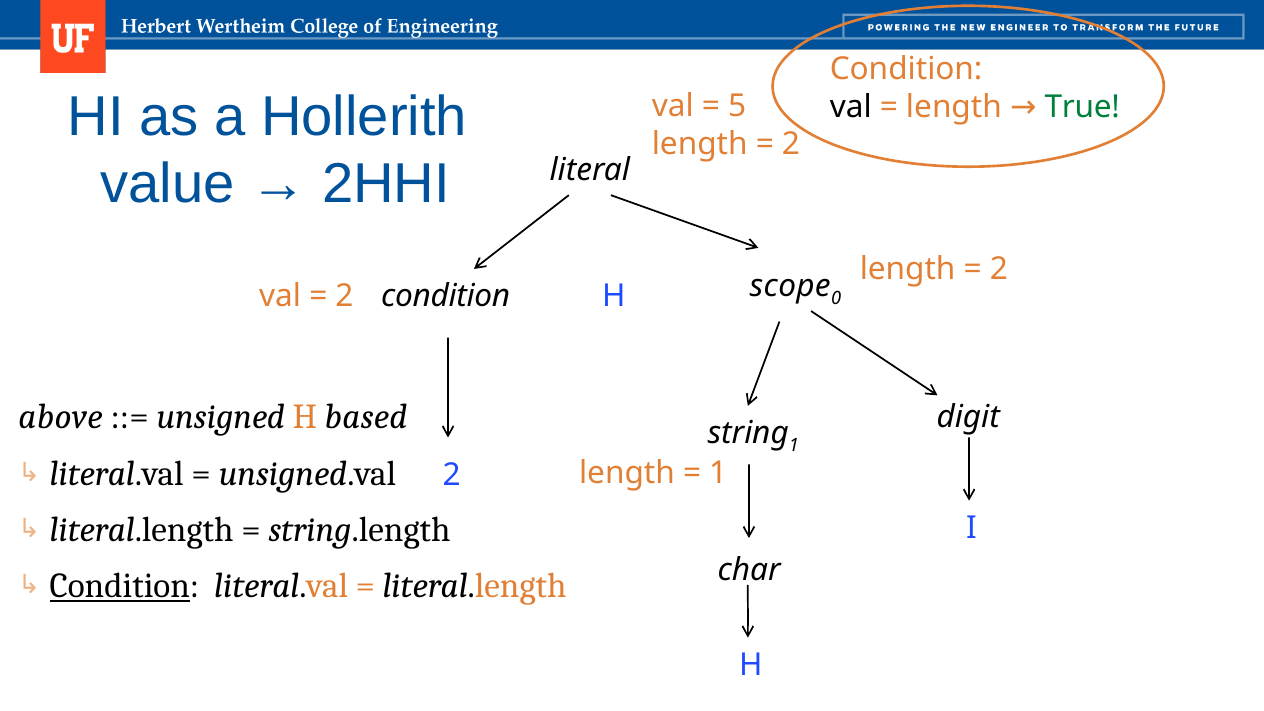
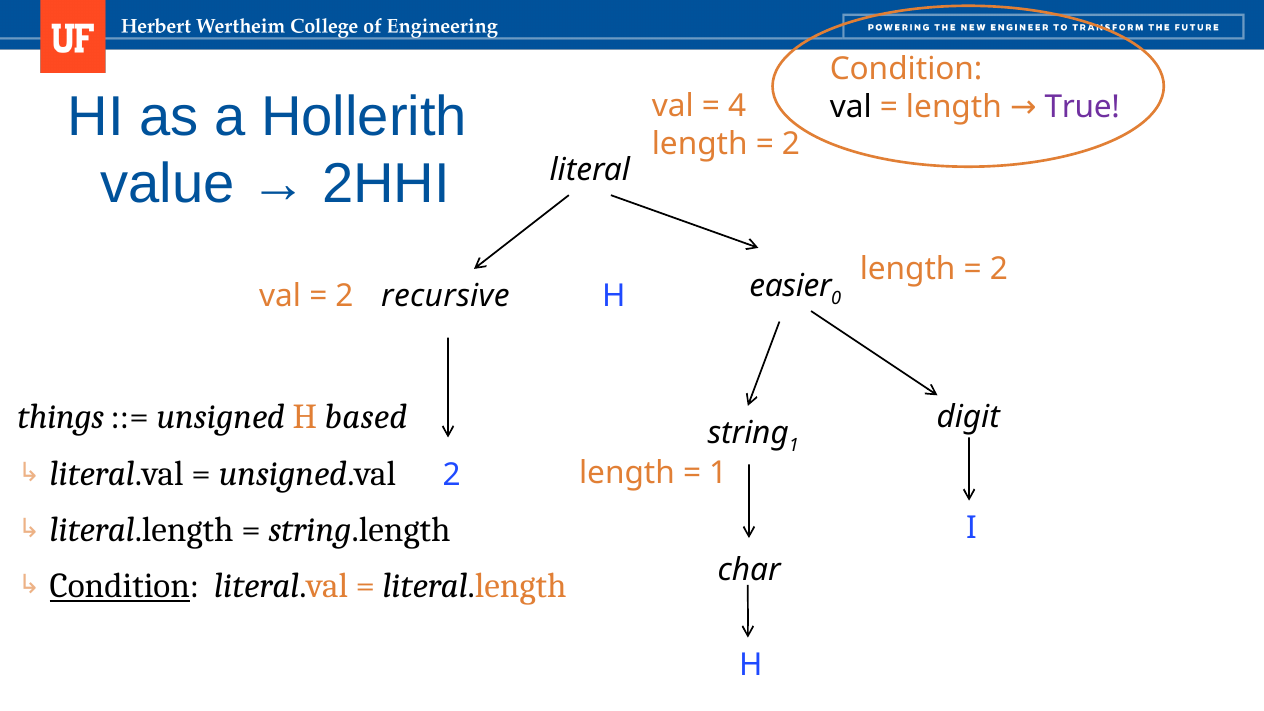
5: 5 -> 4
True colour: green -> purple
scope: scope -> easier
condition at (446, 296): condition -> recursive
above: above -> things
